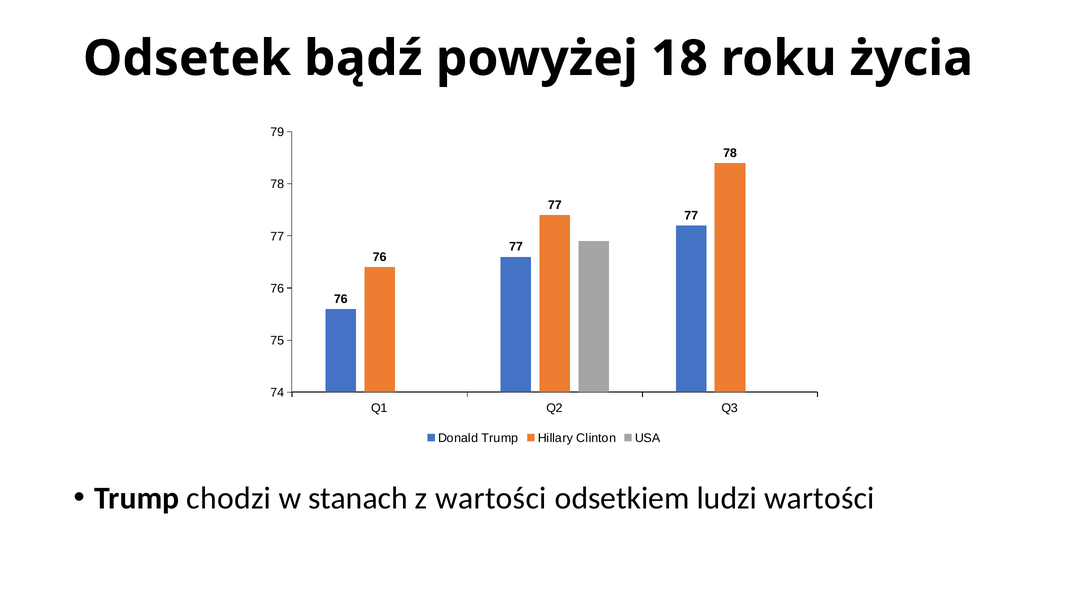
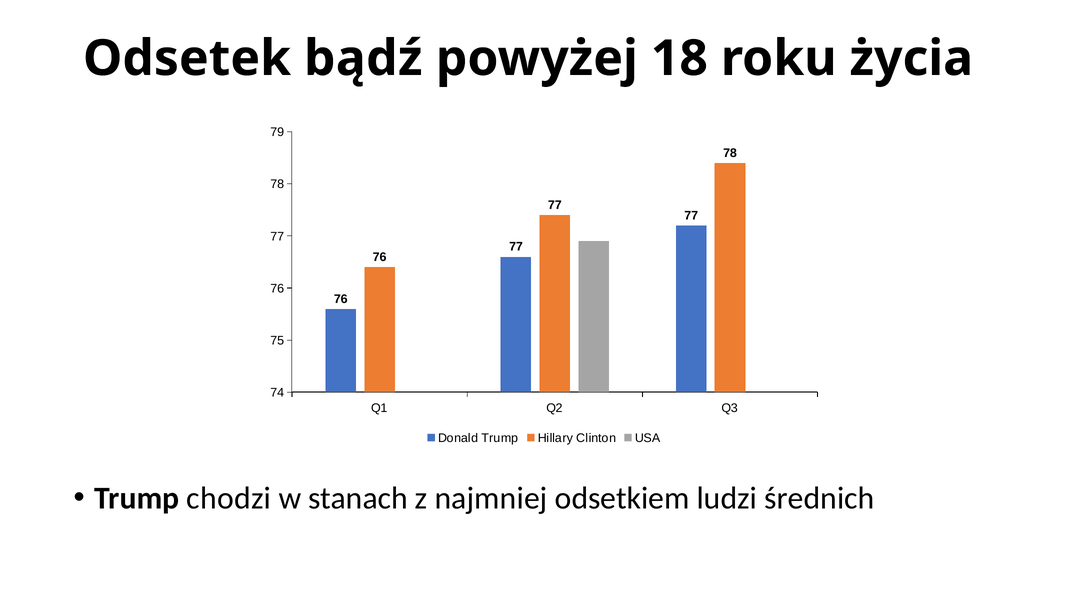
z wartości: wartości -> najmniej
ludzi wartości: wartości -> średnich
